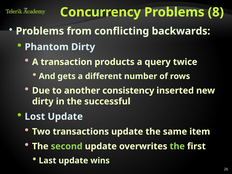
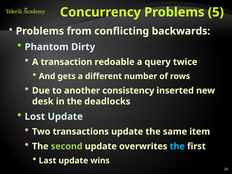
8: 8 -> 5
products: products -> redoable
dirty at (43, 101): dirty -> desk
successful: successful -> deadlocks
the at (177, 146) colour: light green -> light blue
